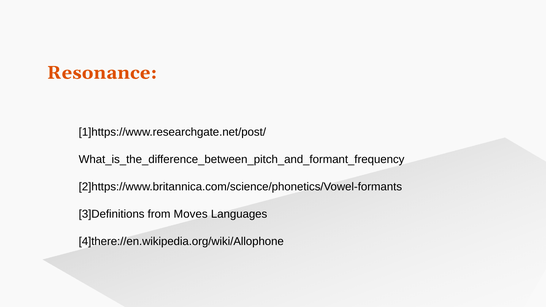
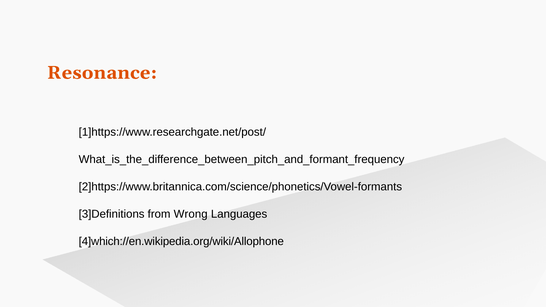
Moves: Moves -> Wrong
4]there://en.wikipedia.org/wiki/Allophone: 4]there://en.wikipedia.org/wiki/Allophone -> 4]which://en.wikipedia.org/wiki/Allophone
